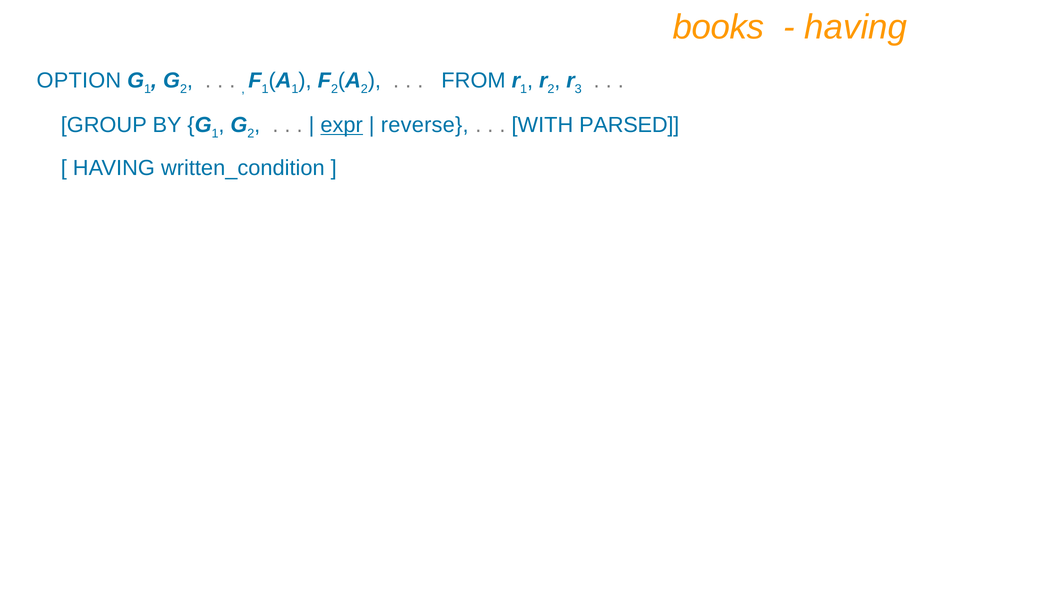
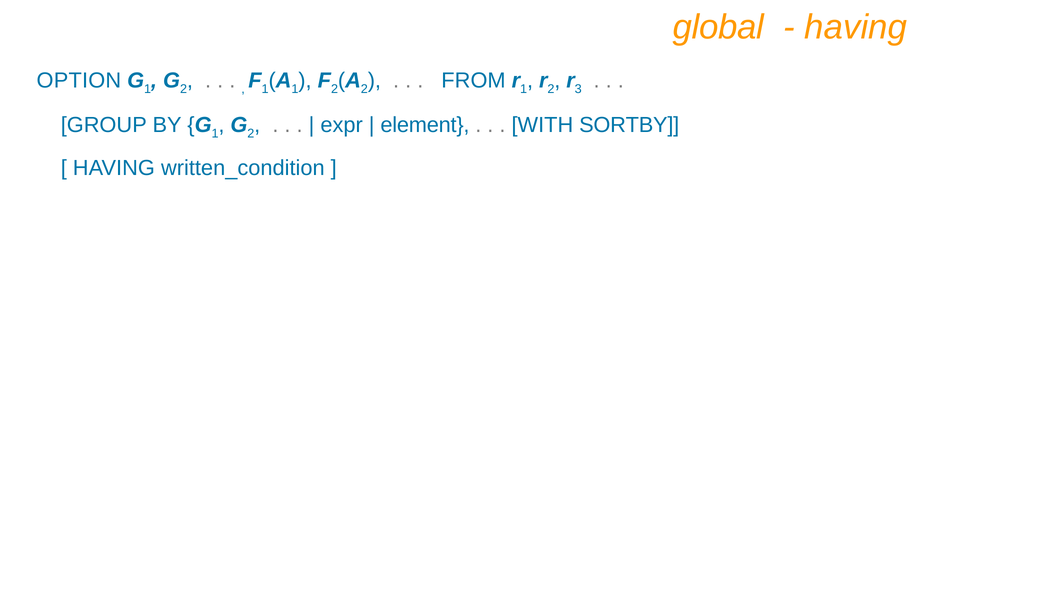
books: books -> global
expr underline: present -> none
reverse: reverse -> element
PARSED: PARSED -> SORTBY
